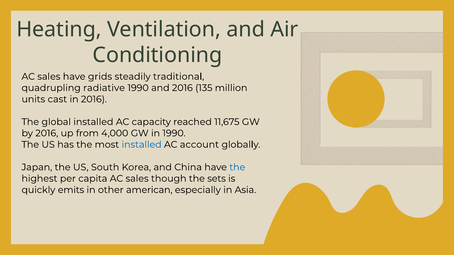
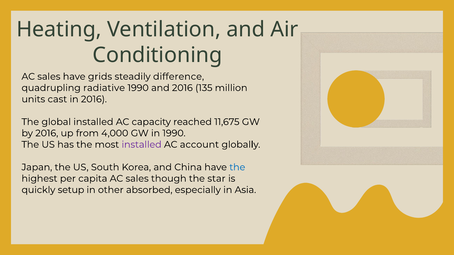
traditional: traditional -> difference
installed at (142, 145) colour: blue -> purple
sets: sets -> star
emits: emits -> setup
american: american -> absorbed
